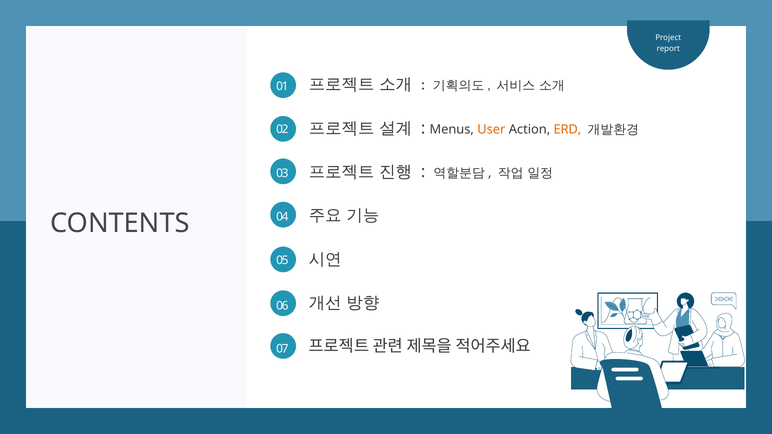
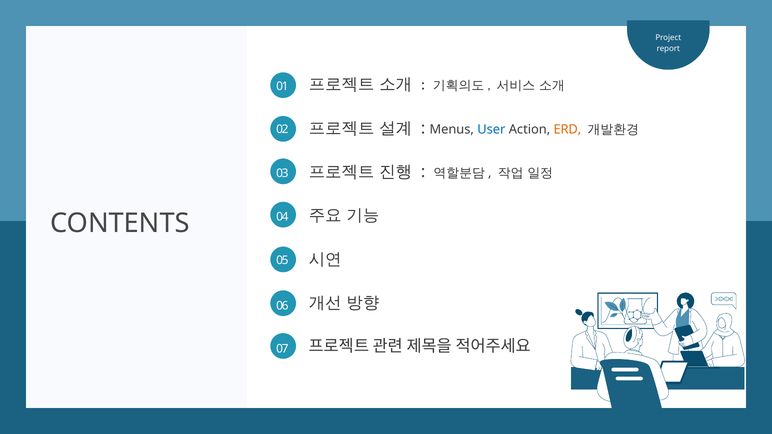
User colour: orange -> blue
